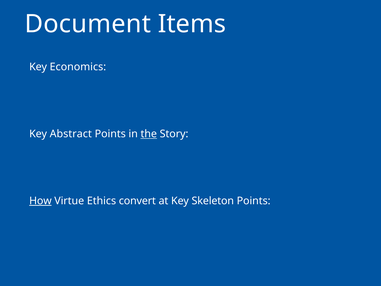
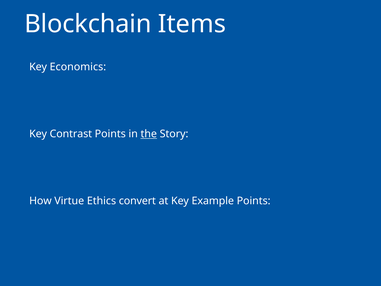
Document: Document -> Blockchain
Abstract: Abstract -> Contrast
How underline: present -> none
Skeleton: Skeleton -> Example
